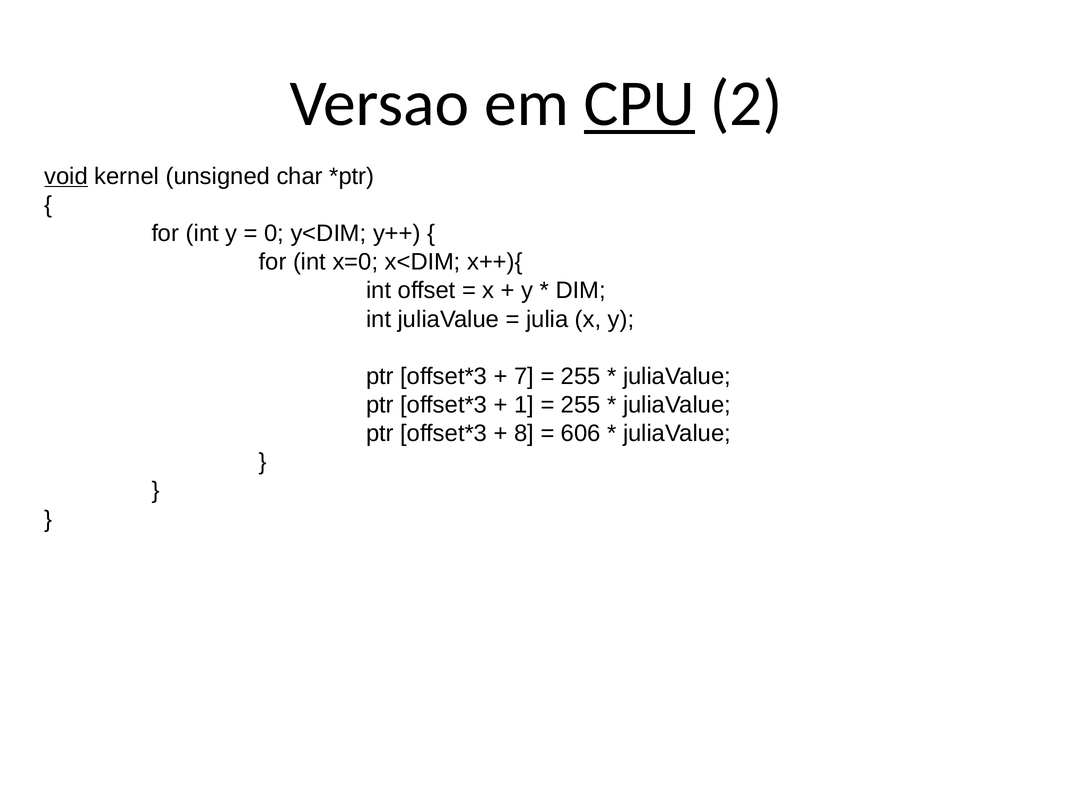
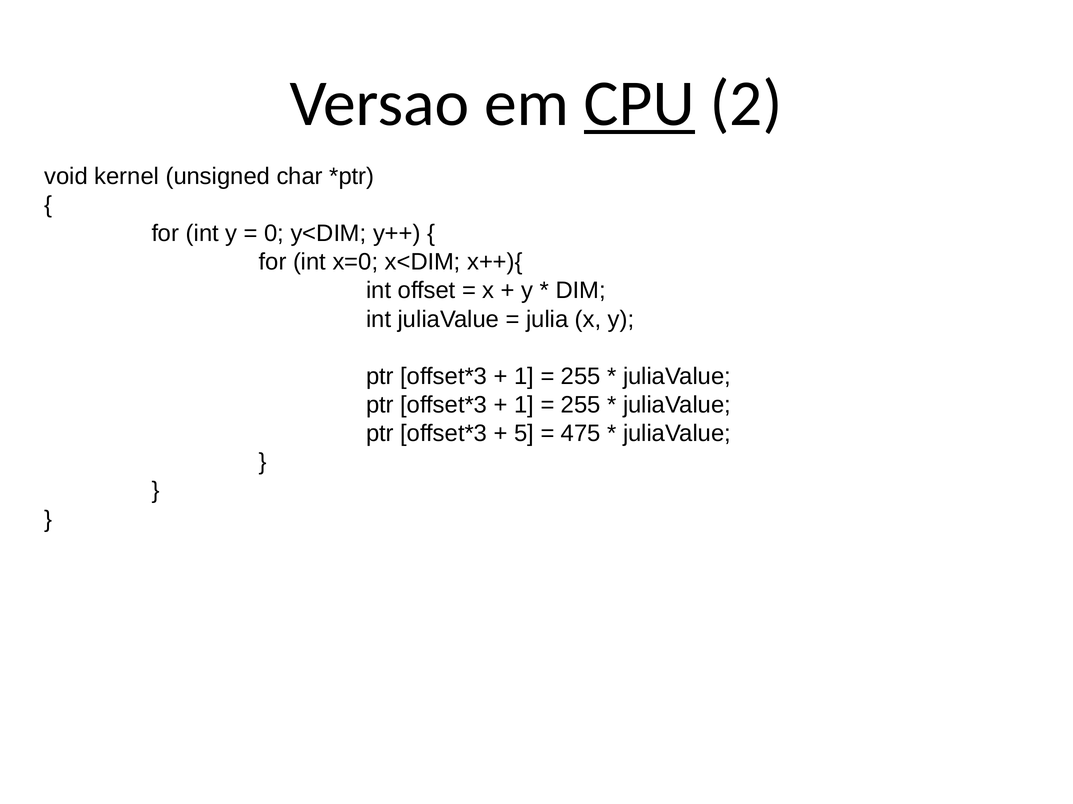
void underline: present -> none
7 at (524, 377): 7 -> 1
8: 8 -> 5
606: 606 -> 475
